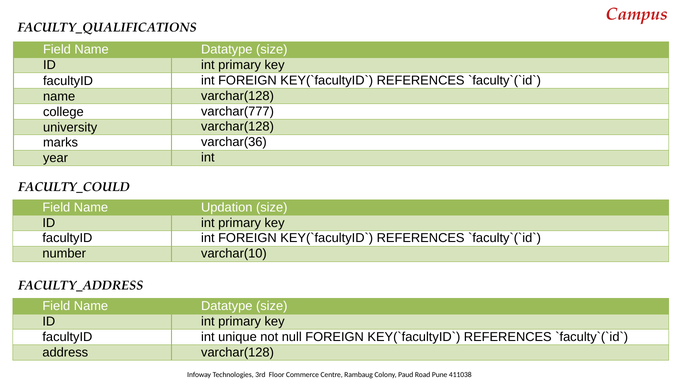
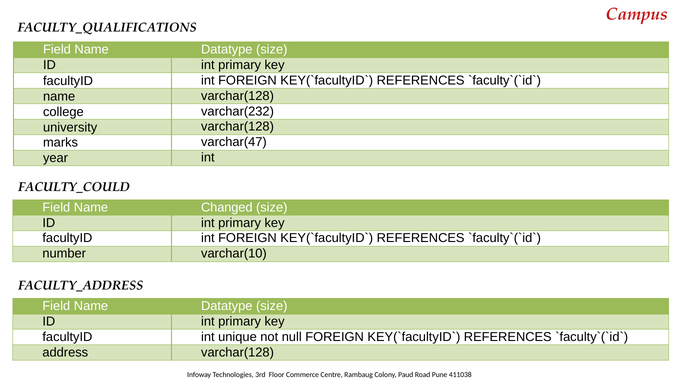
varchar(777: varchar(777 -> varchar(232
varchar(36: varchar(36 -> varchar(47
Updation: Updation -> Changed
